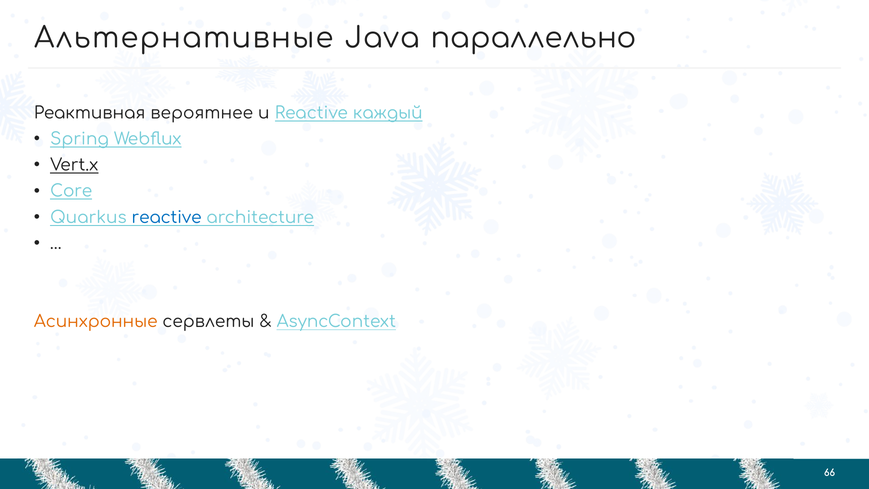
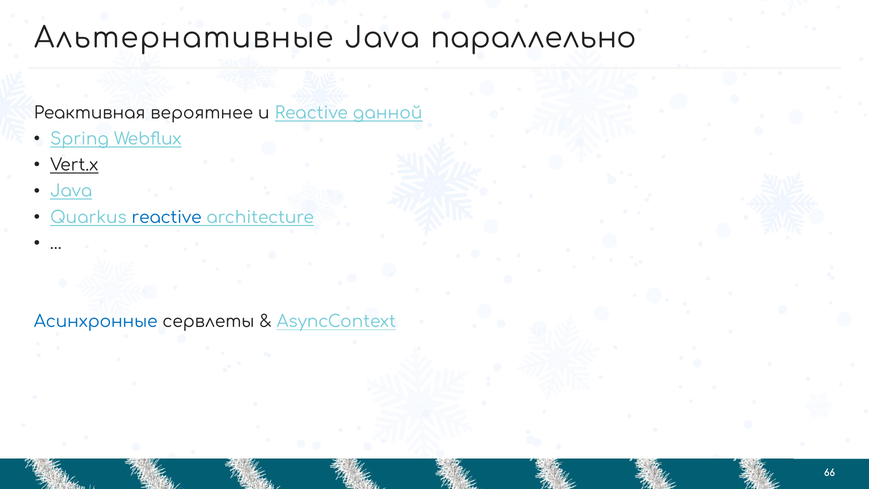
каждый: каждый -> данной
Core at (71, 191): Core -> Java
Асинхронные colour: orange -> blue
